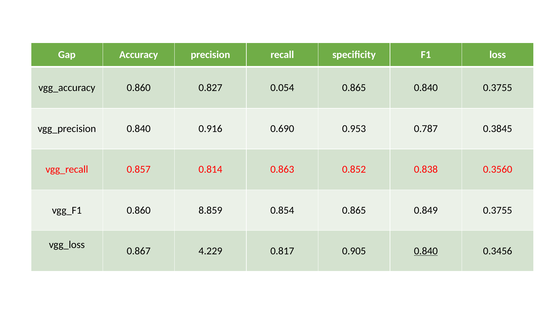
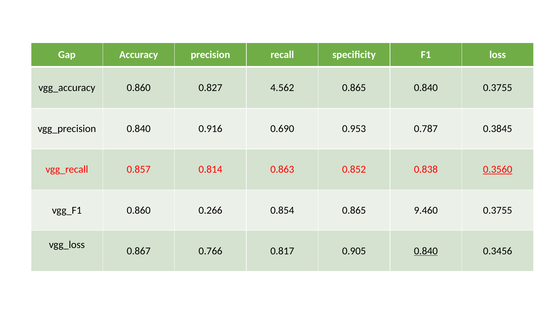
0.054: 0.054 -> 4.562
0.3560 underline: none -> present
8.859: 8.859 -> 0.266
0.849: 0.849 -> 9.460
4.229: 4.229 -> 0.766
